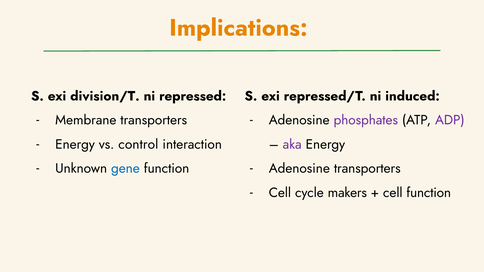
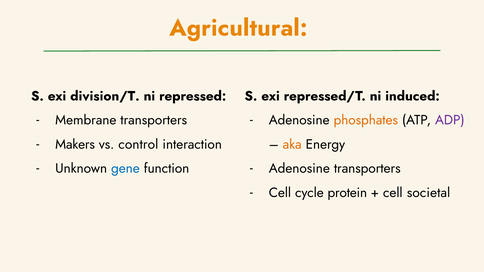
Implications: Implications -> Agricultural
phosphates colour: purple -> orange
Energy at (75, 145): Energy -> Makers
aka colour: purple -> orange
makers: makers -> protein
cell function: function -> societal
